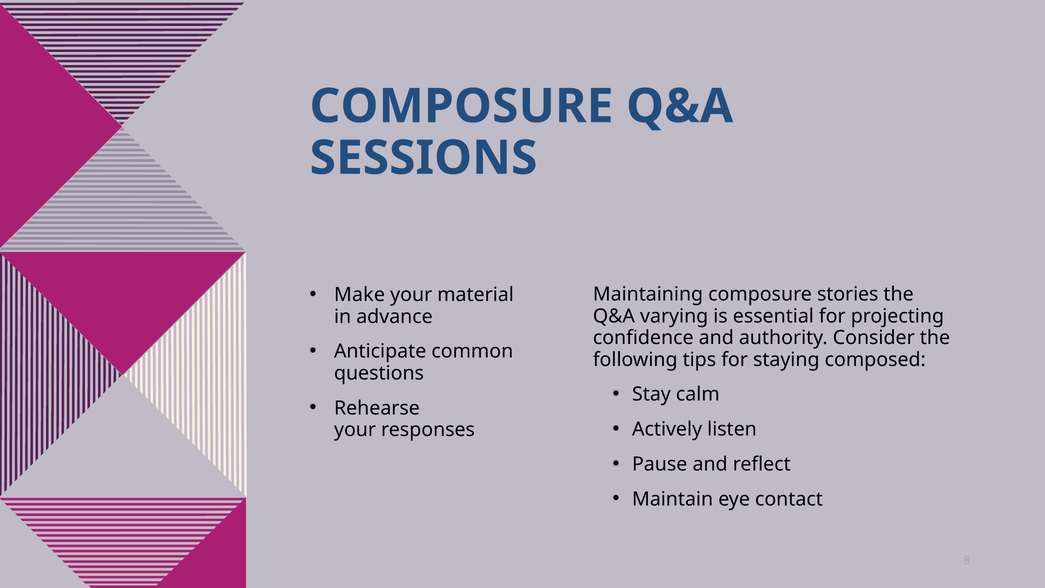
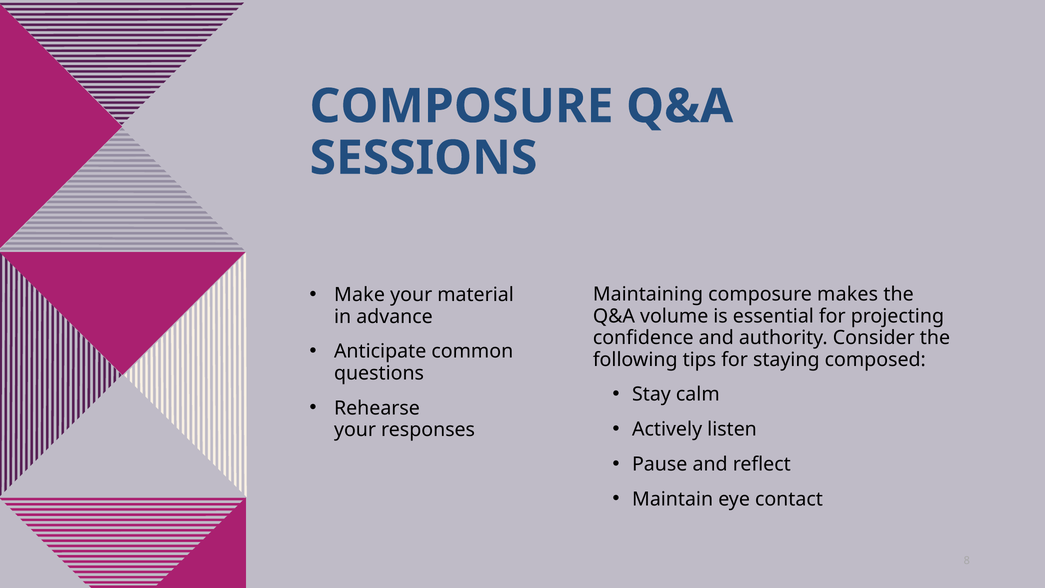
stories: stories -> makes
varying: varying -> volume
